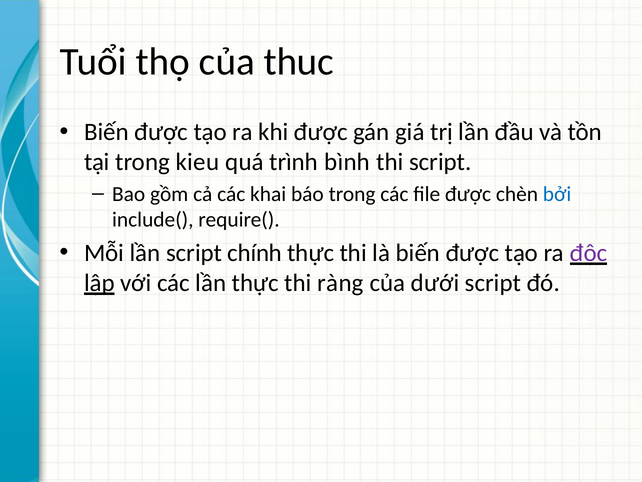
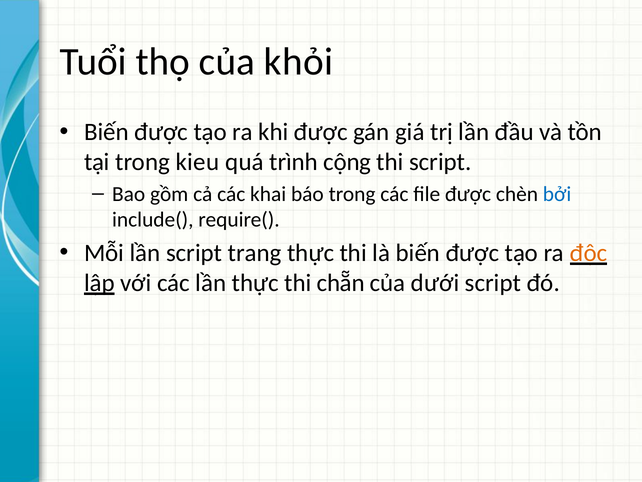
thuc: thuc -> khỏi
bình: bình -> cộng
chính: chính -> trang
độc colour: purple -> orange
ràng: ràng -> chẵn
